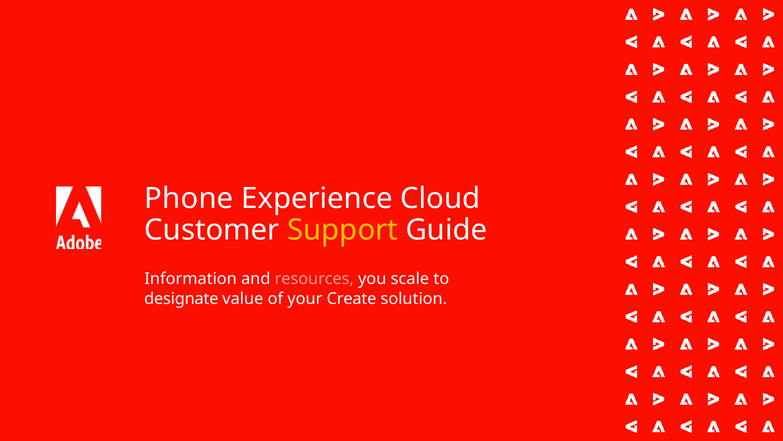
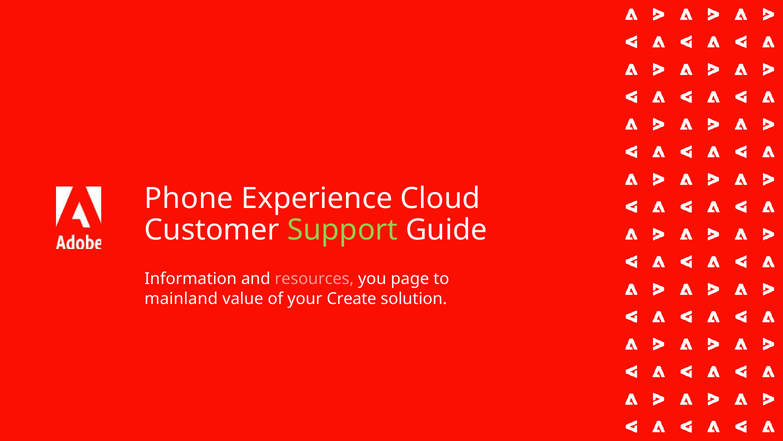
Support colour: yellow -> light green
scale: scale -> page
designate: designate -> mainland
